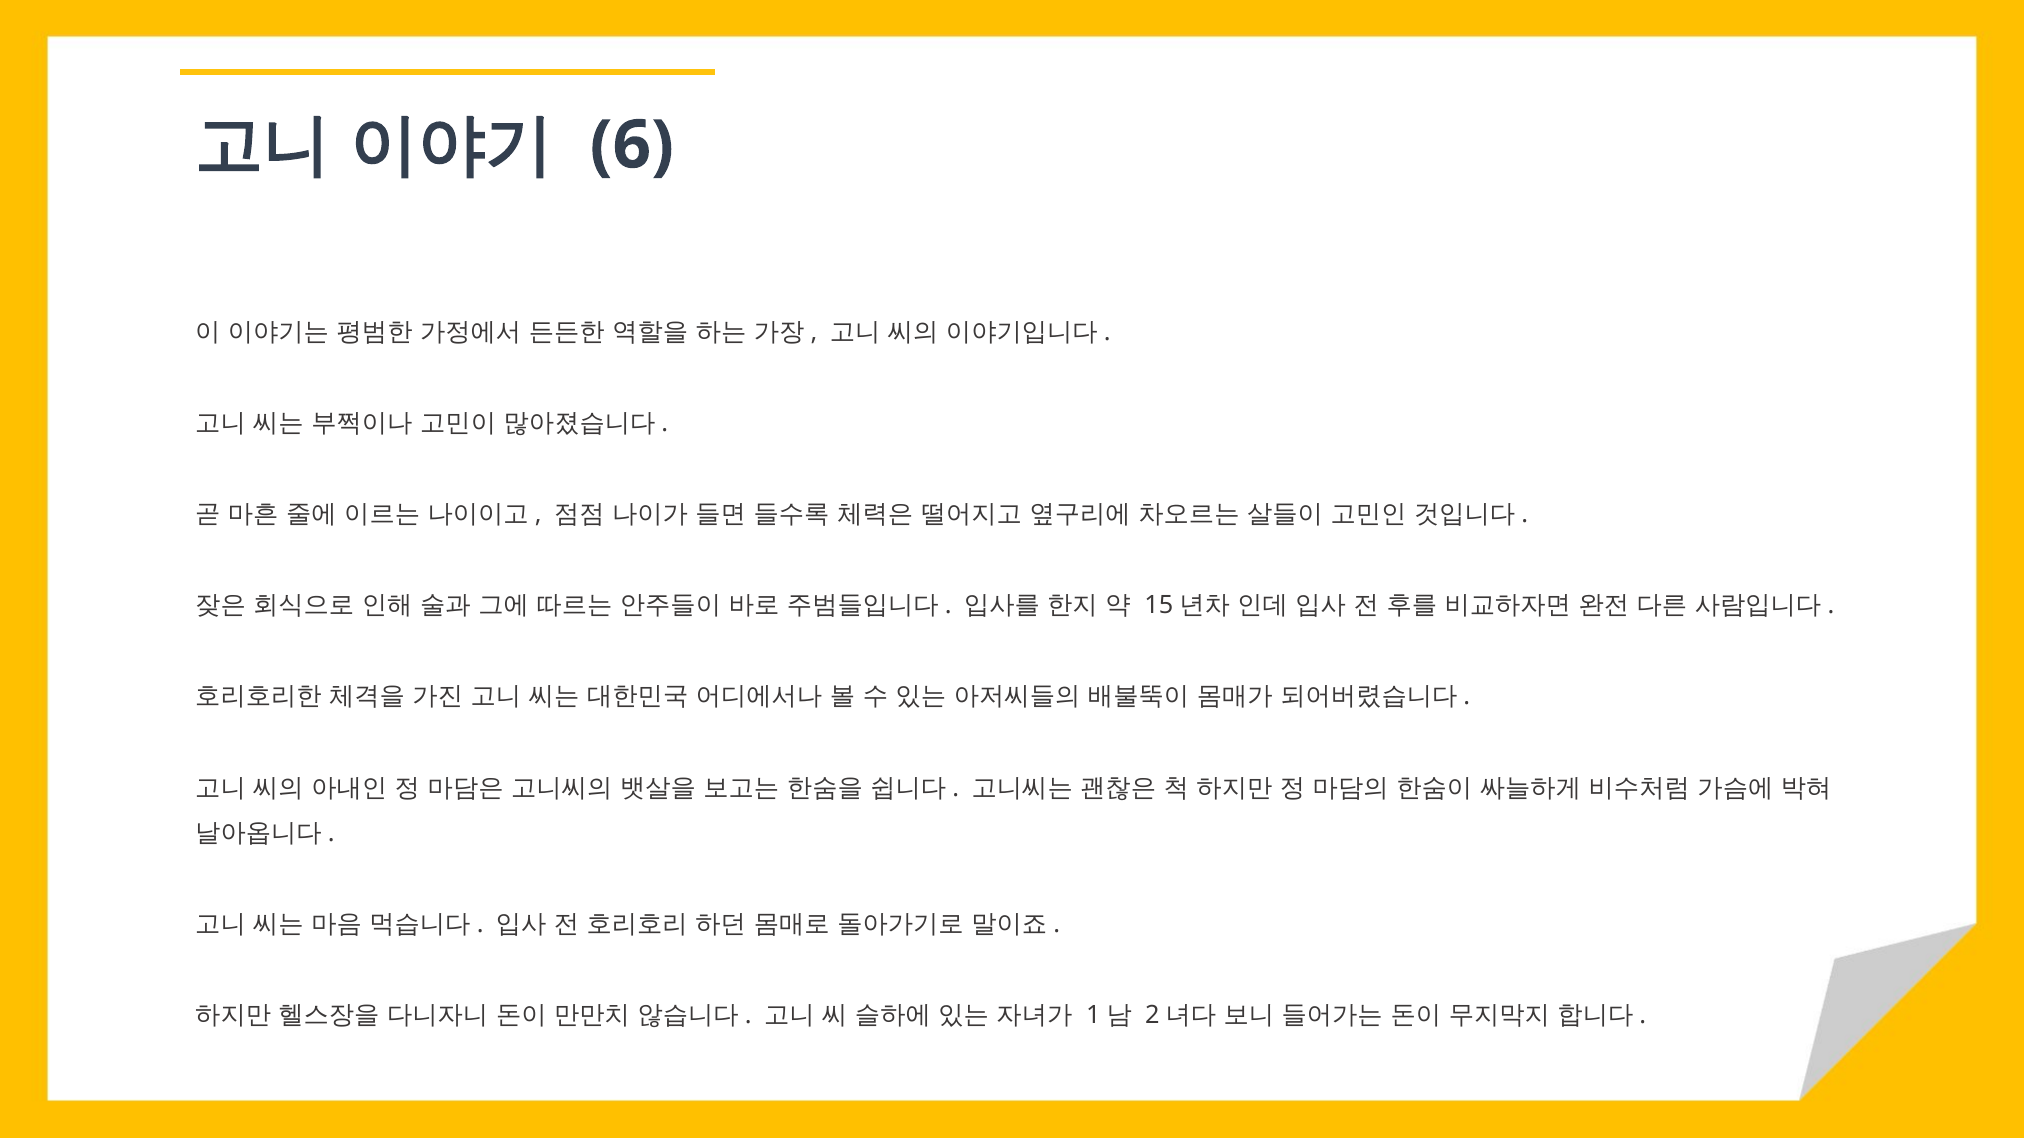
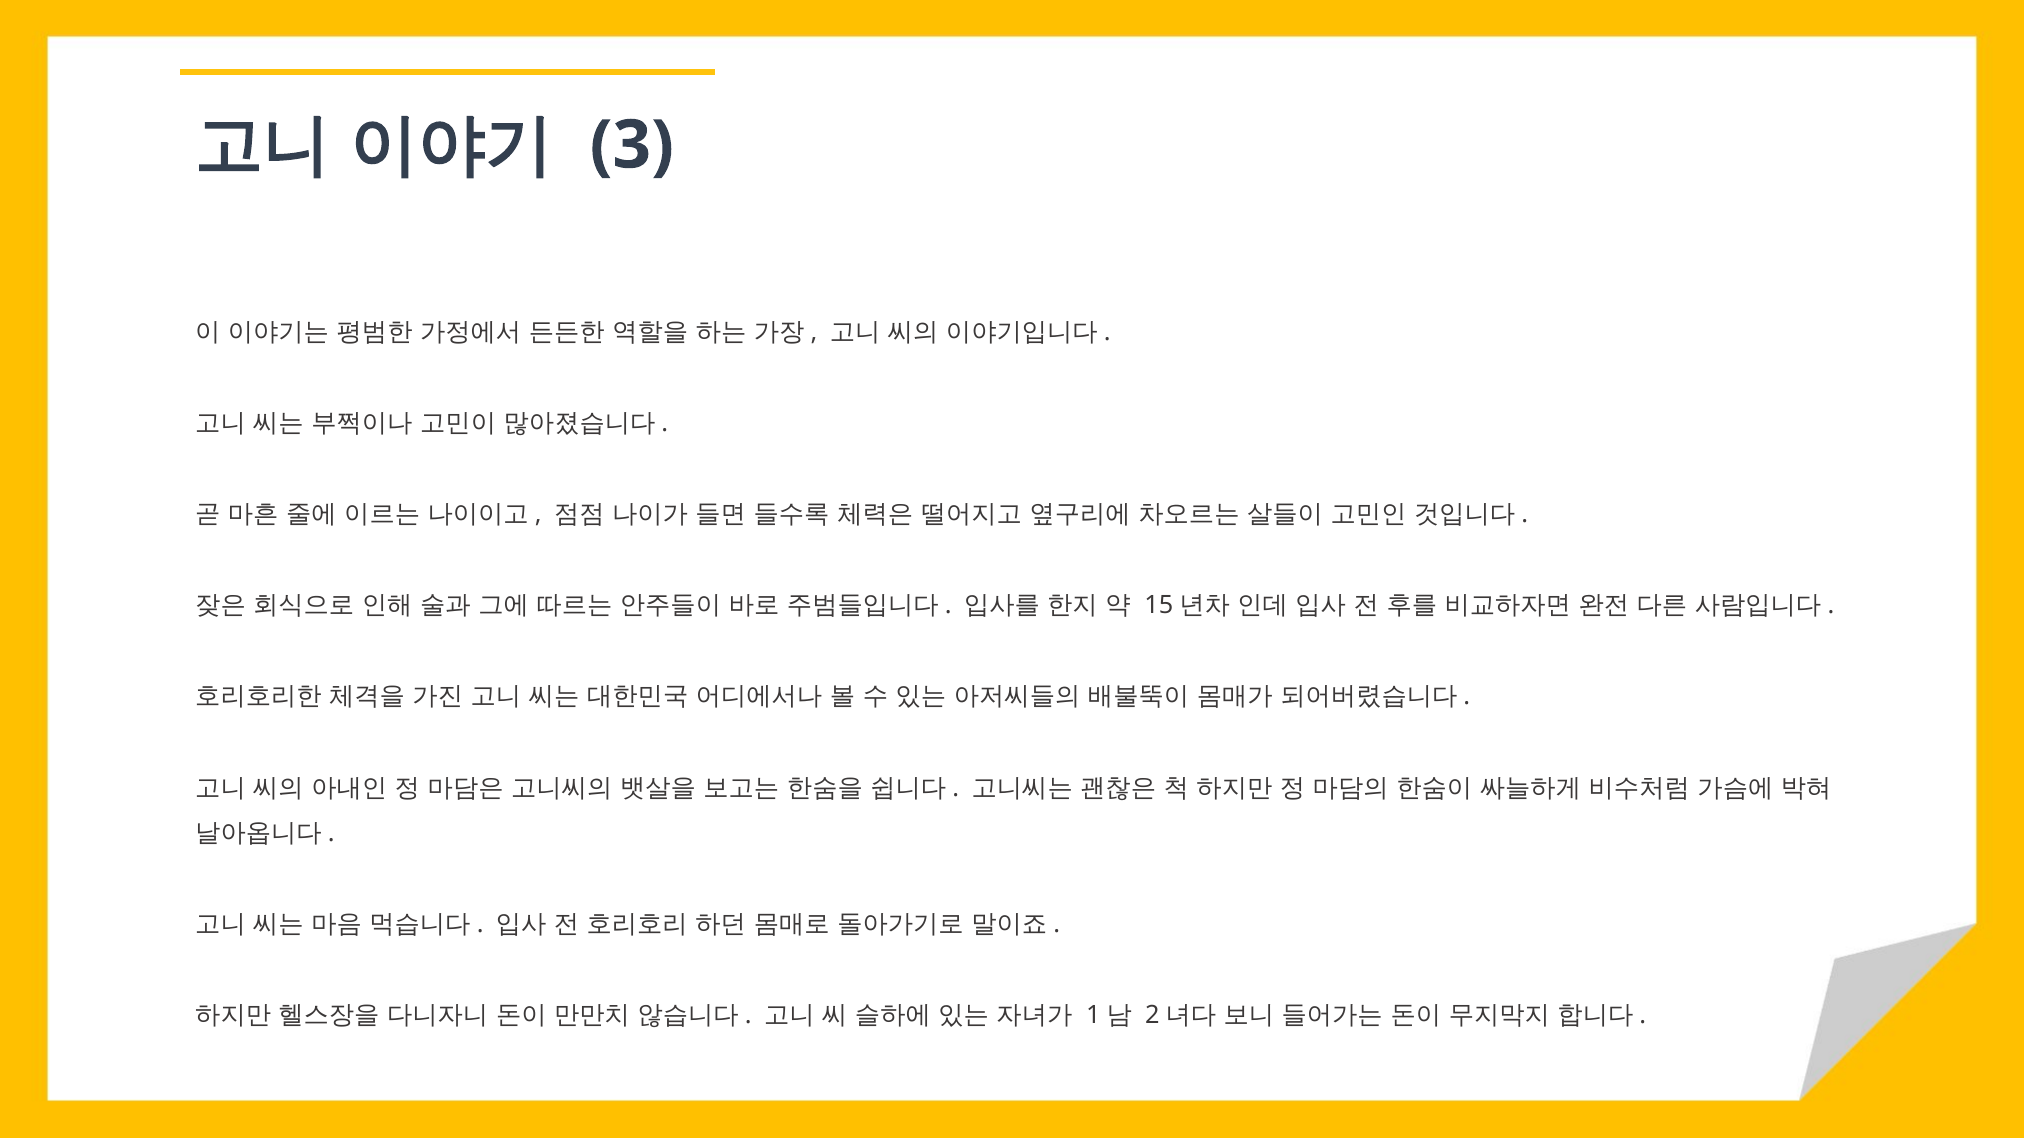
6: 6 -> 3
